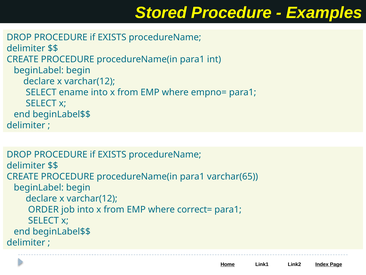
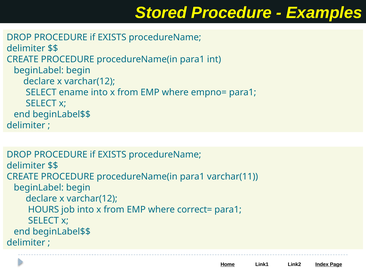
varchar(65: varchar(65 -> varchar(11
ORDER: ORDER -> HOURS
